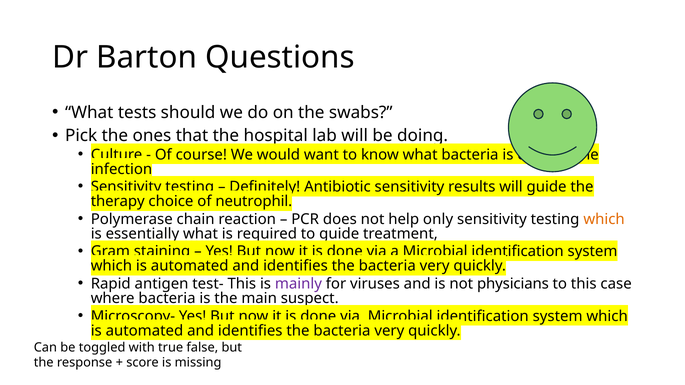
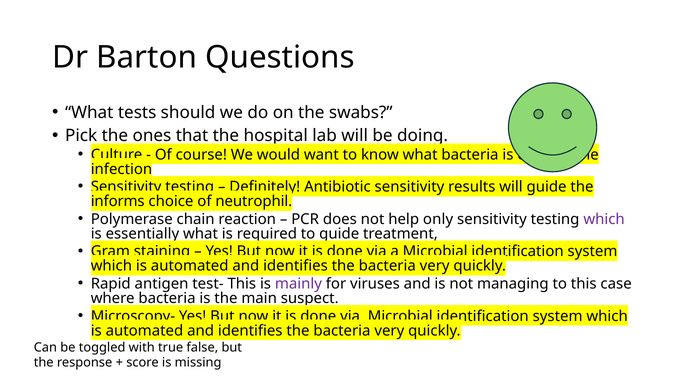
therapy: therapy -> informs
which at (604, 219) colour: orange -> purple
physicians: physicians -> managing
